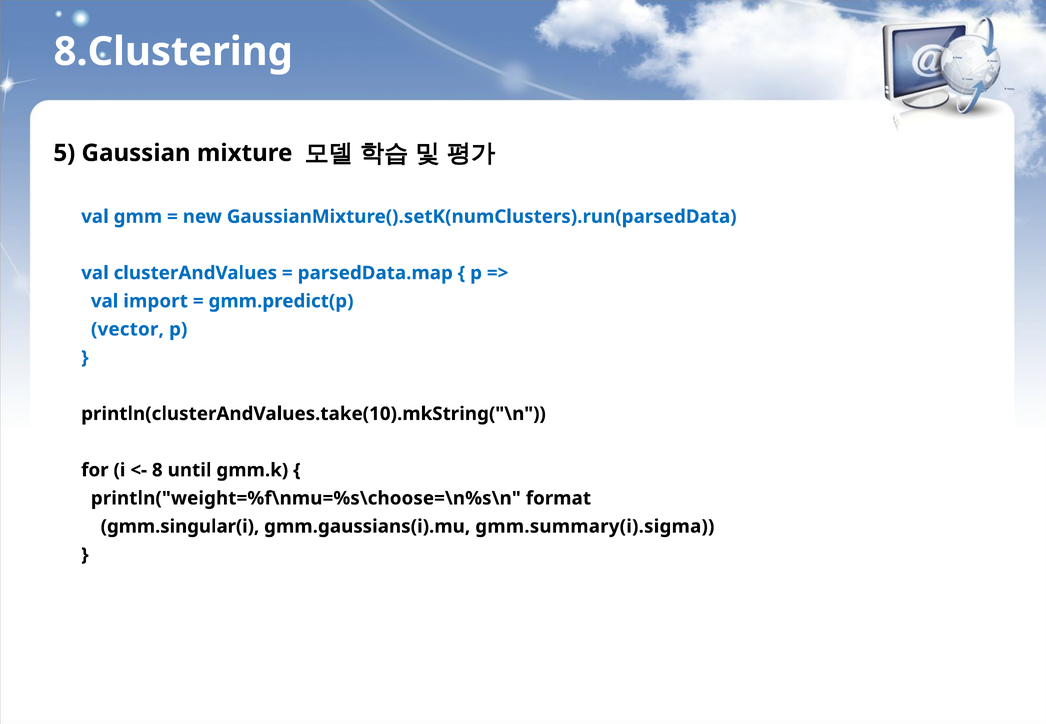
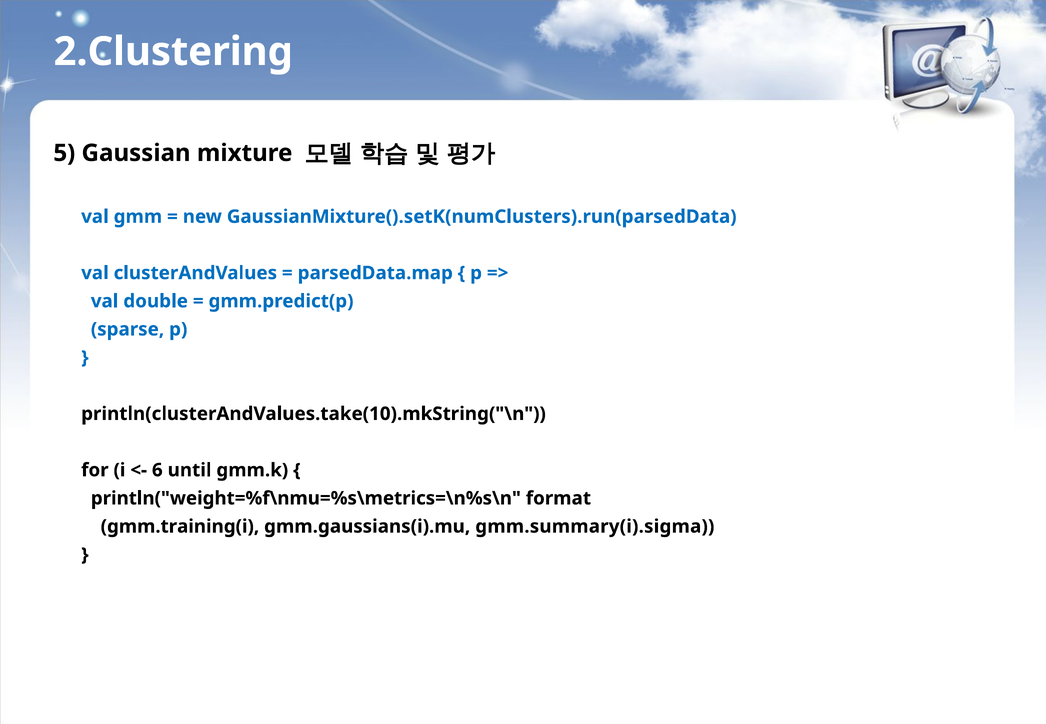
8.Clustering: 8.Clustering -> 2.Clustering
import: import -> double
vector: vector -> sparse
8: 8 -> 6
println("weight=%f\nmu=%s\choose=\n%s\n: println("weight=%f\nmu=%s\choose=\n%s\n -> println("weight=%f\nmu=%s\metrics=\n%s\n
gmm.singular(i: gmm.singular(i -> gmm.training(i
